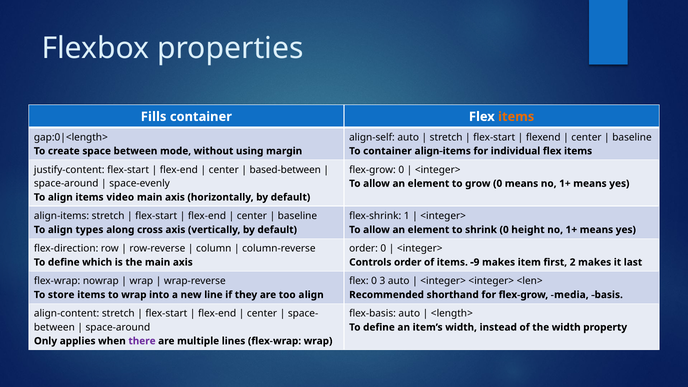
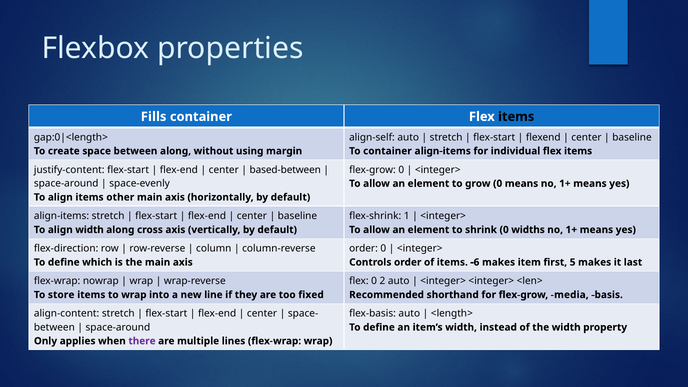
items at (516, 117) colour: orange -> black
between mode: mode -> along
video: video -> other
align types: types -> width
height: height -> widths
-9: -9 -> -6
2: 2 -> 5
3: 3 -> 2
too align: align -> fixed
